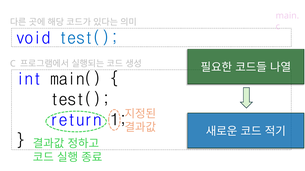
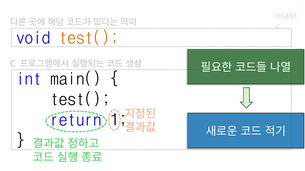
test( at (89, 38) colour: blue -> orange
